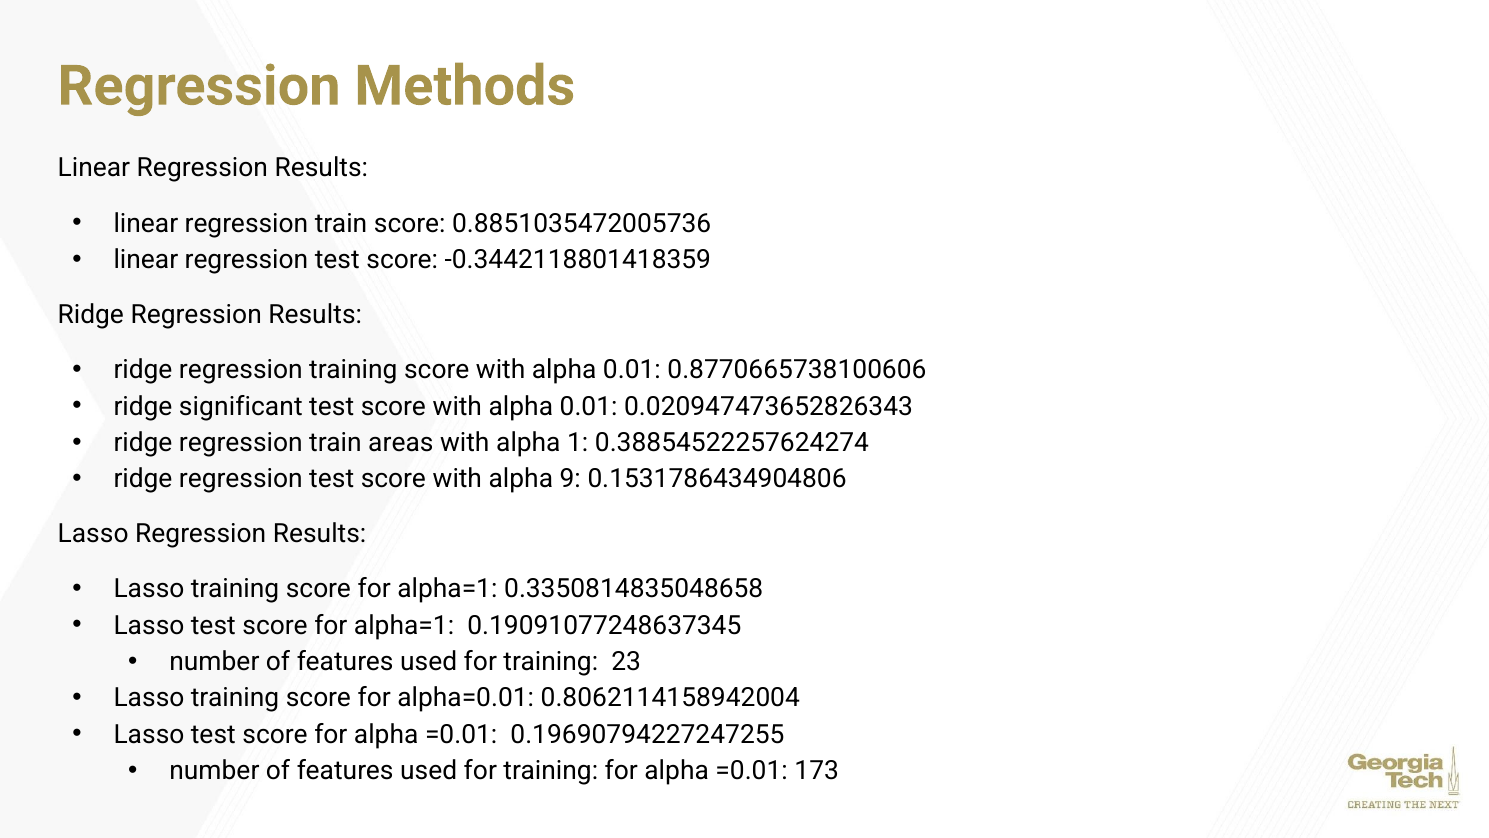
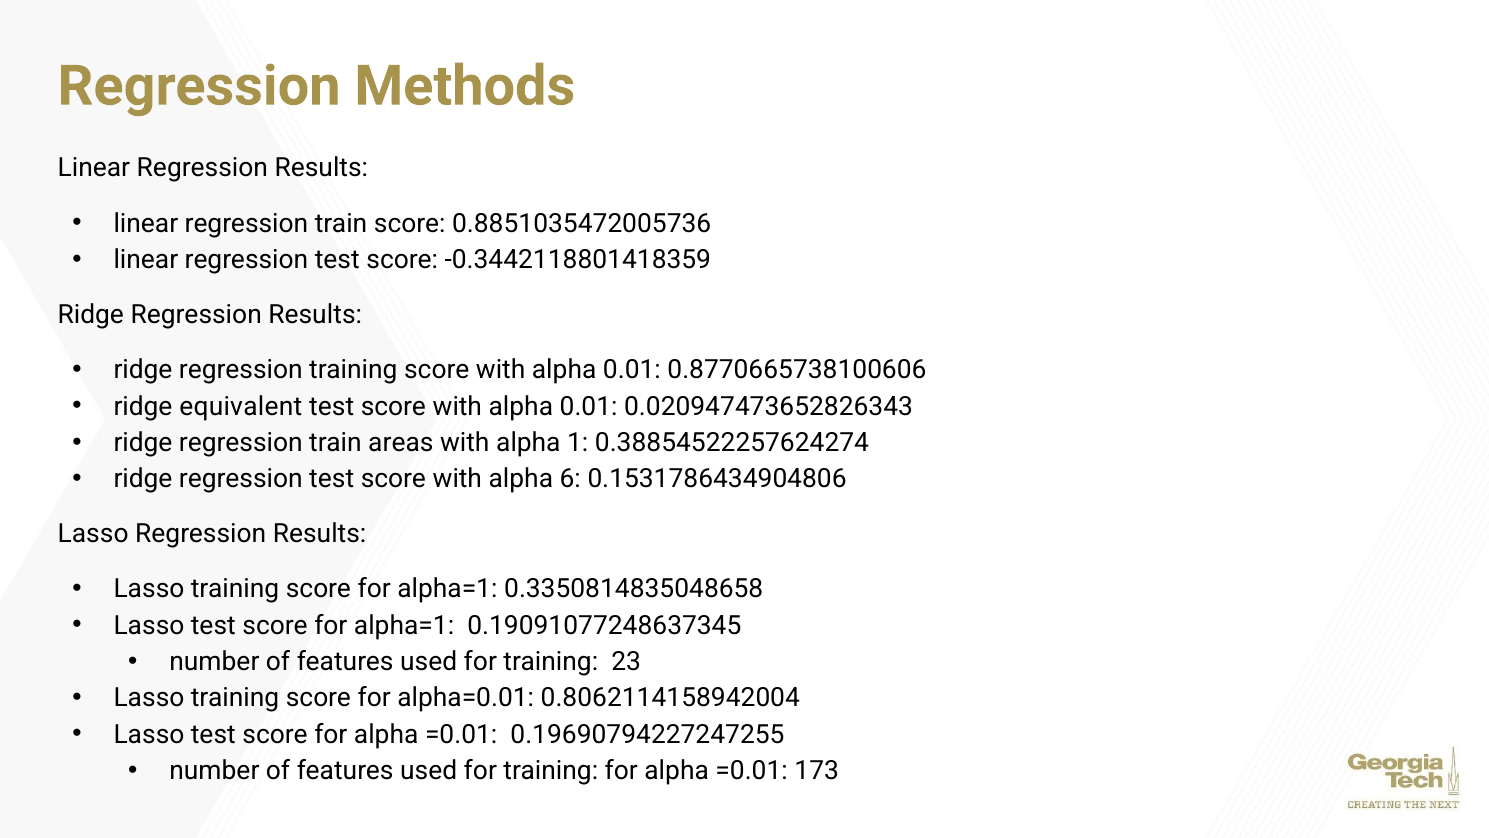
significant: significant -> equivalent
9: 9 -> 6
